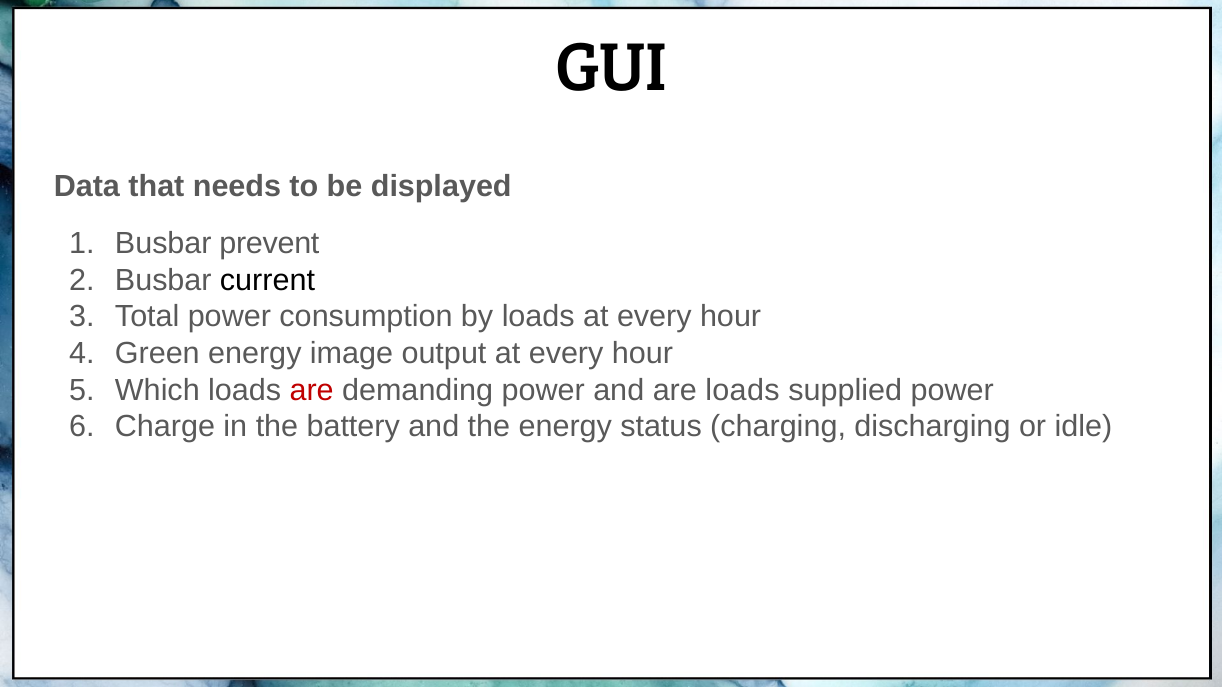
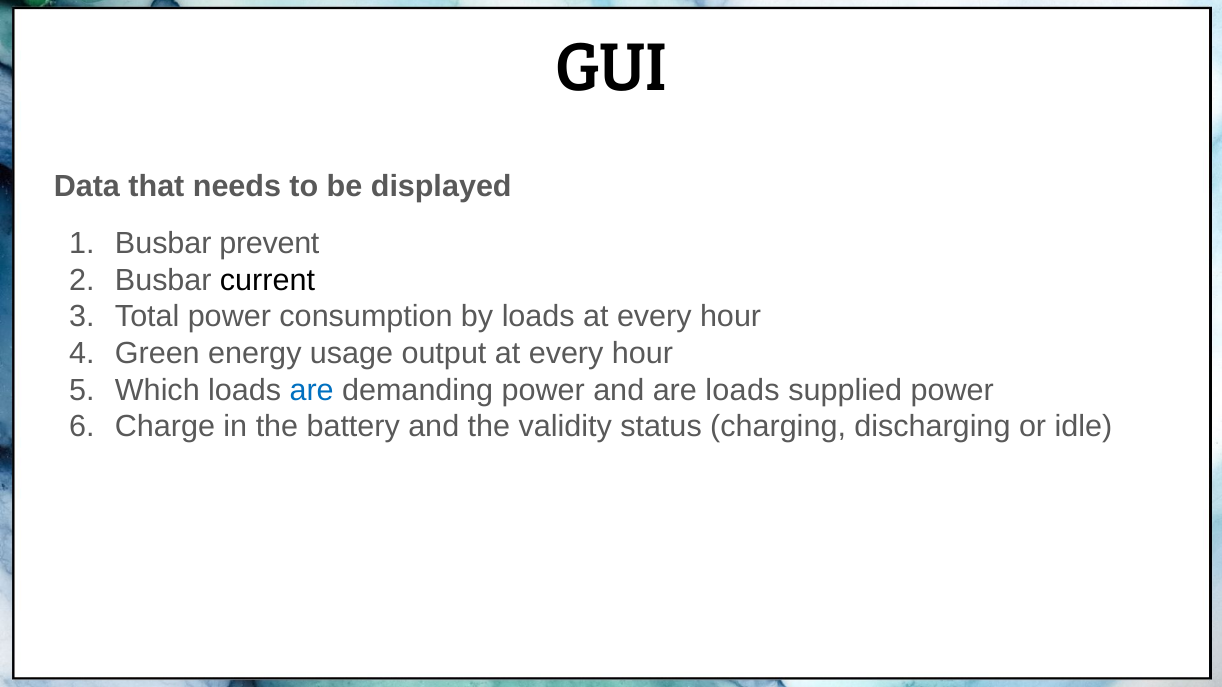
image: image -> usage
are at (312, 390) colour: red -> blue
the energy: energy -> validity
